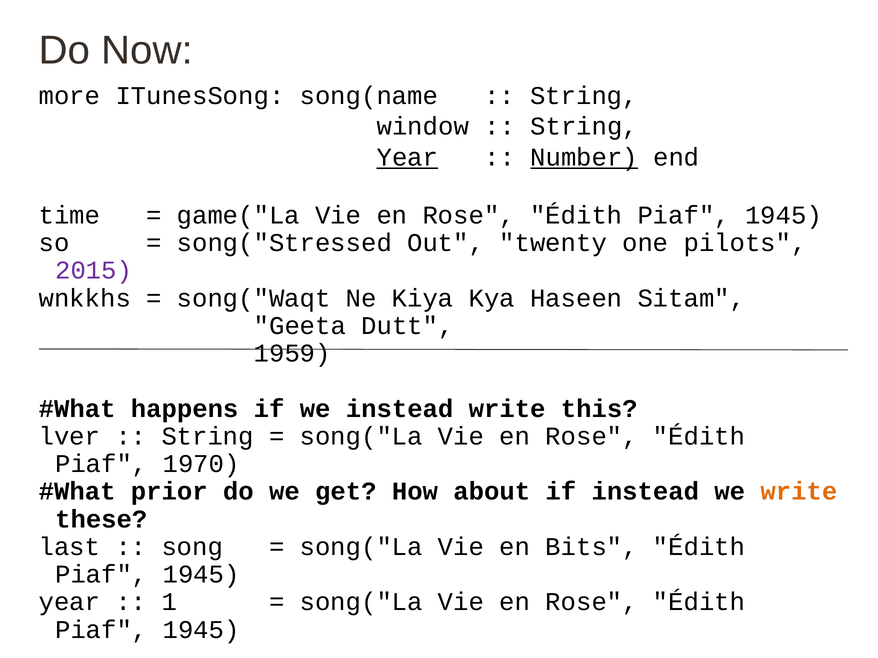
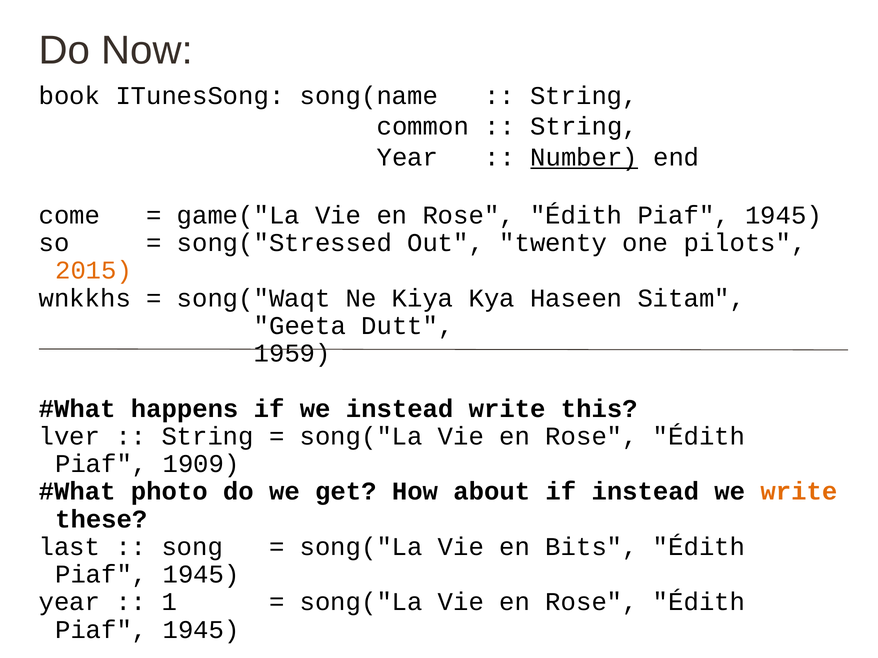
more: more -> book
window: window -> common
Year at (407, 157) underline: present -> none
time: time -> come
2015 colour: purple -> orange
1970: 1970 -> 1909
prior: prior -> photo
